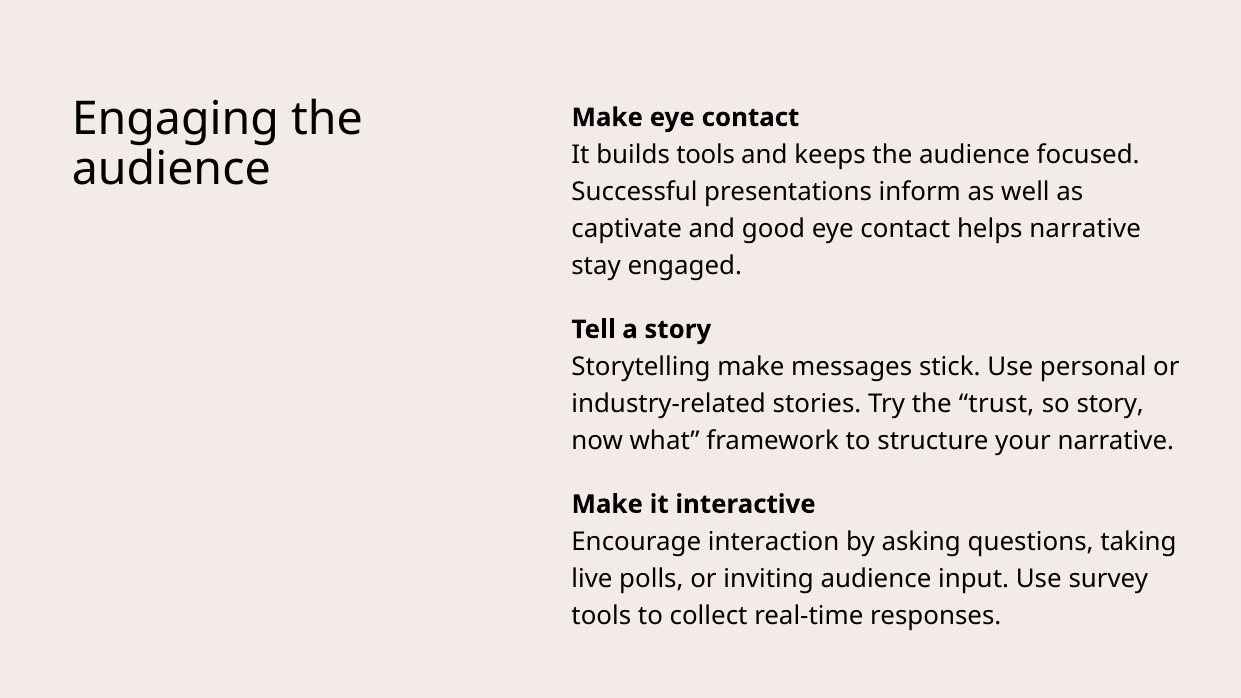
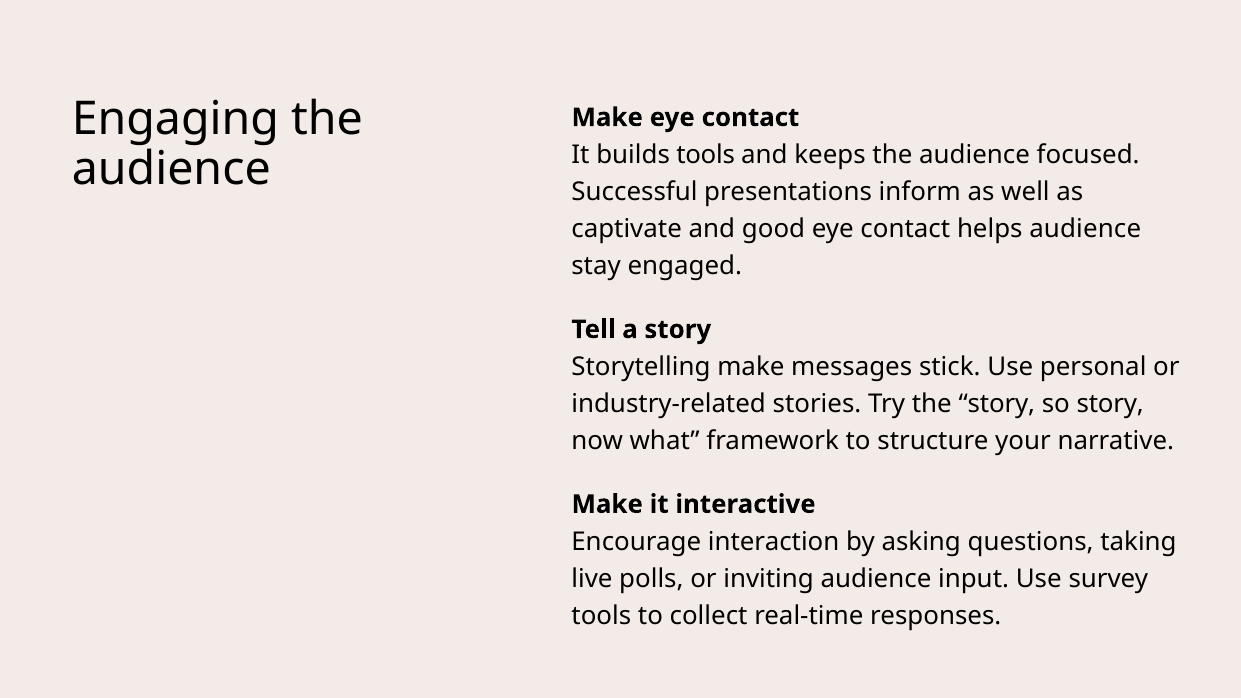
helps narrative: narrative -> audience
the trust: trust -> story
